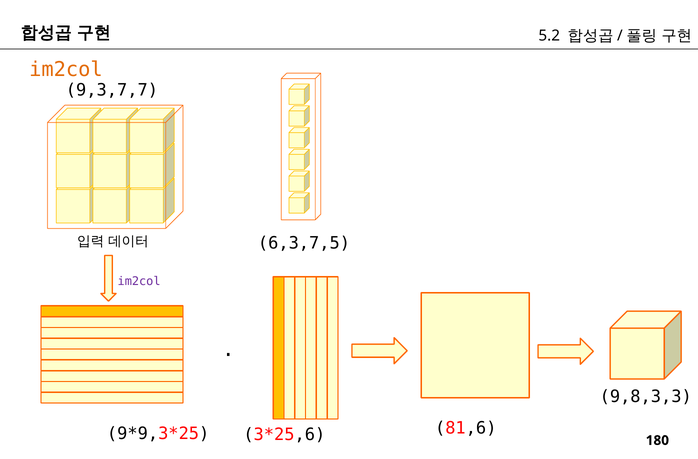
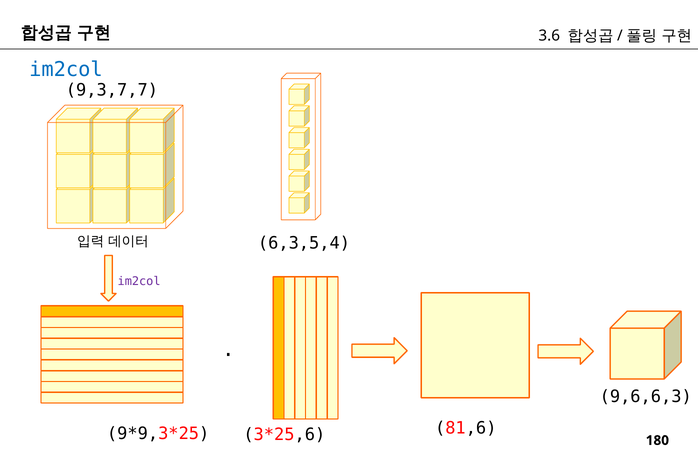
5.2: 5.2 -> 3.6
im2col at (66, 69) colour: orange -> blue
6,3,7,5: 6,3,7,5 -> 6,3,5,4
9,8,3,3: 9,8,3,3 -> 9,6,6,3
